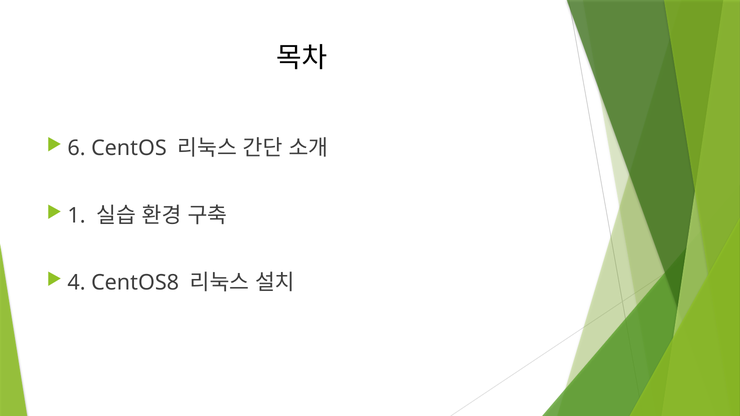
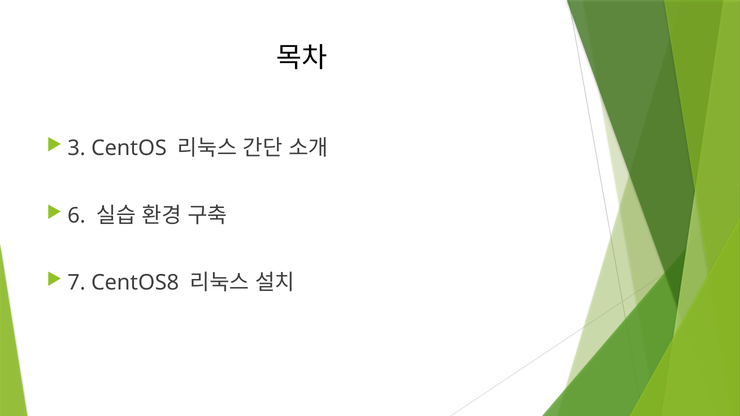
6: 6 -> 3
1: 1 -> 6
4: 4 -> 7
